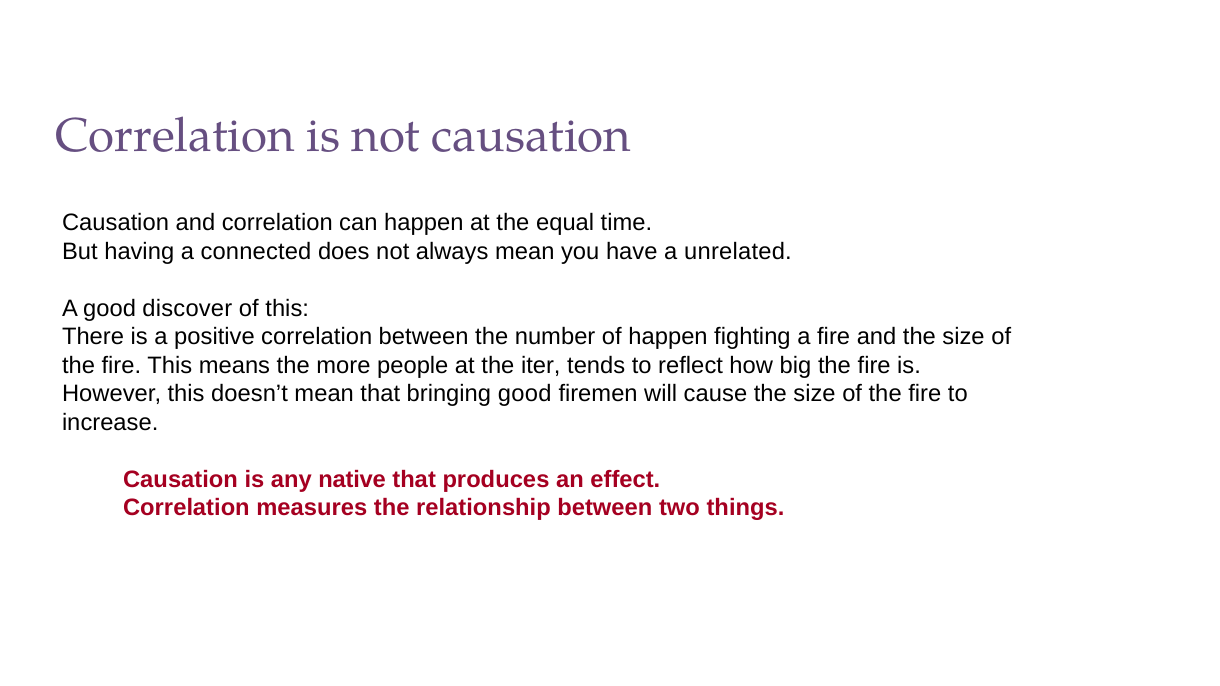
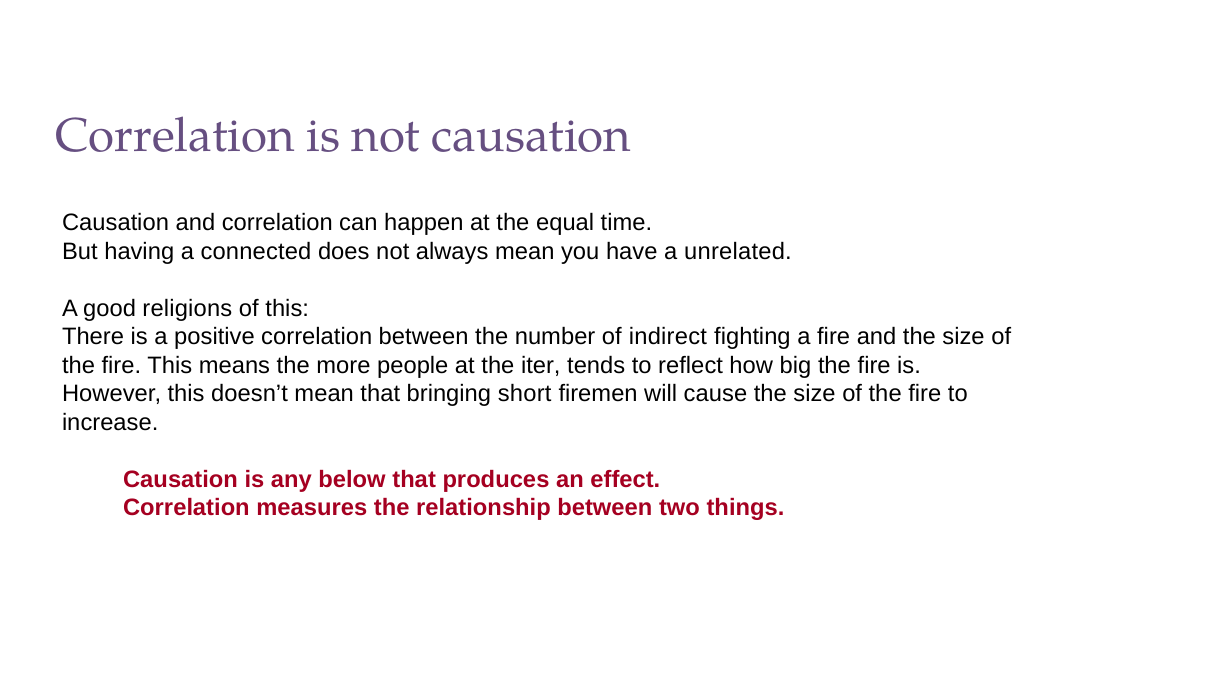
discover: discover -> religions
of happen: happen -> indirect
bringing good: good -> short
native: native -> below
